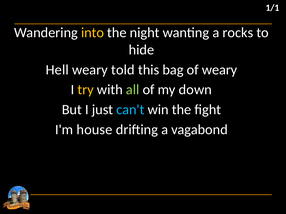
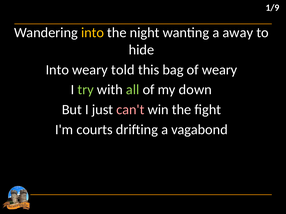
1/1: 1/1 -> 1/9
rocks: rocks -> away
Hell at (57, 70): Hell -> Into
try colour: yellow -> light green
can't colour: light blue -> pink
house: house -> courts
